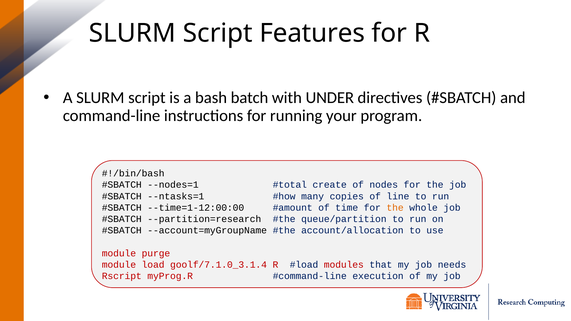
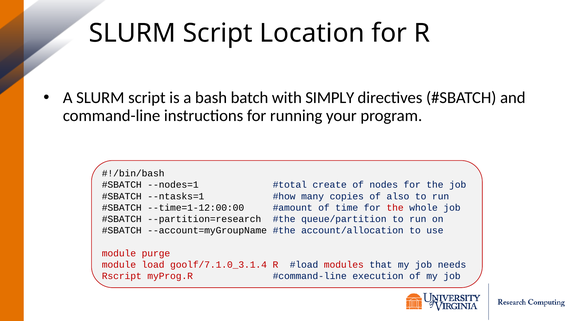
Features: Features -> Location
UNDER: UNDER -> SIMPLY
line: line -> also
the at (395, 208) colour: orange -> red
